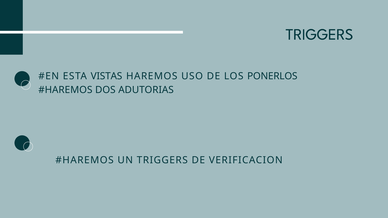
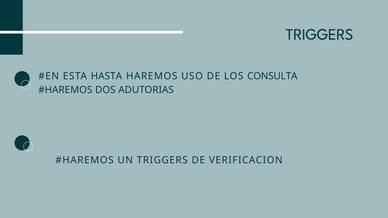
VISTAS: VISTAS -> HASTA
PONERLOS: PONERLOS -> CONSULTA
